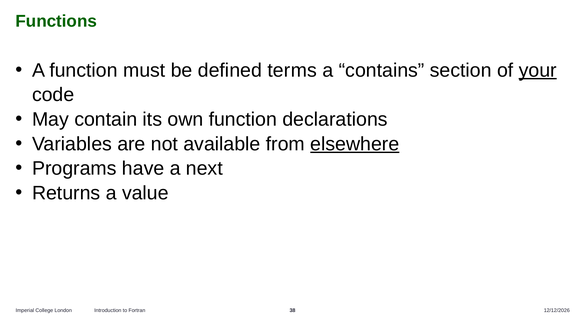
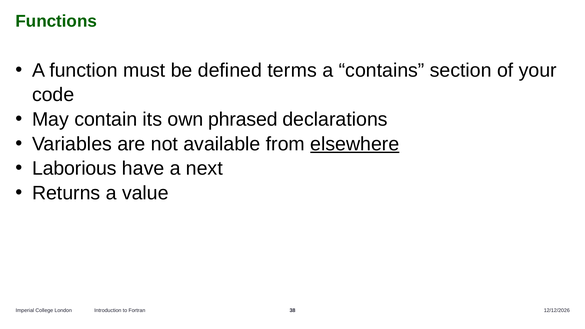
your underline: present -> none
own function: function -> phrased
Programs: Programs -> Laborious
